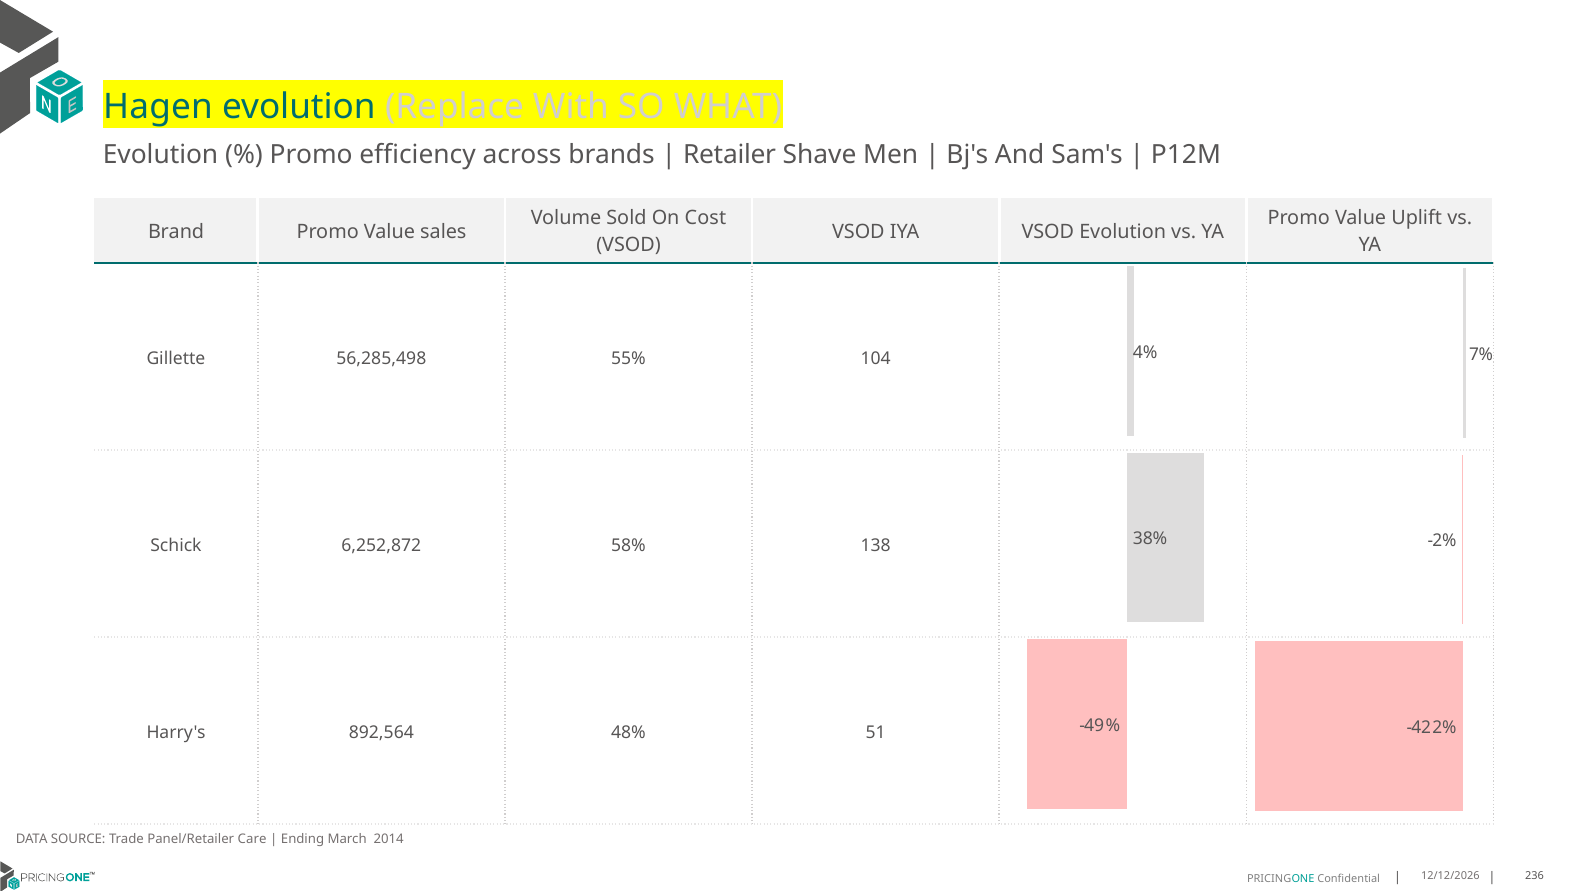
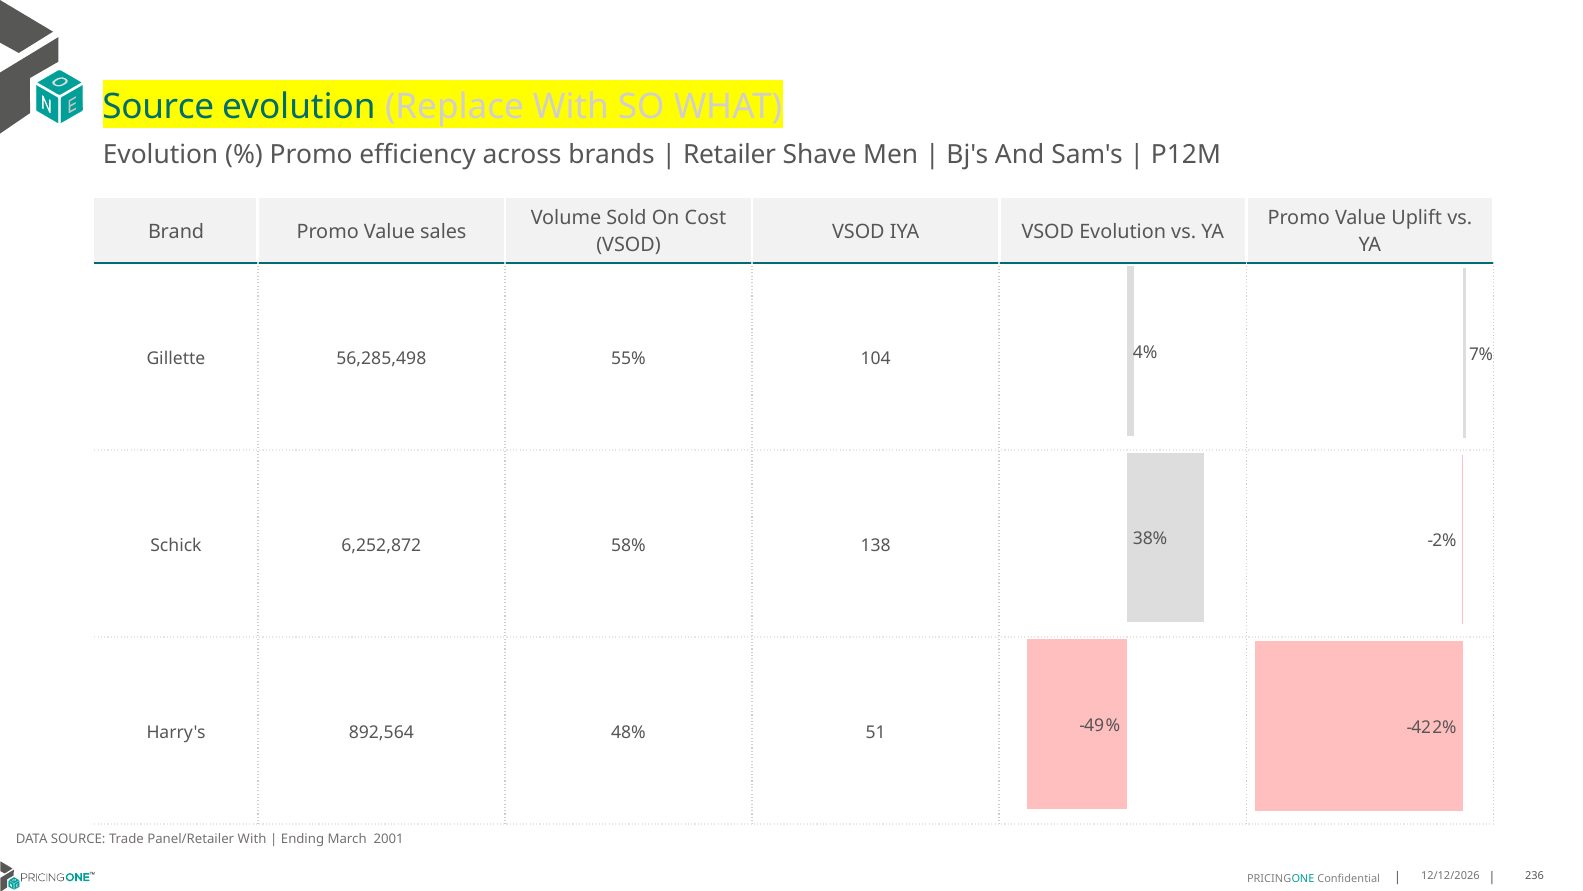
Hagen at (158, 106): Hagen -> Source
Panel/Retailer Care: Care -> With
2014: 2014 -> 2001
